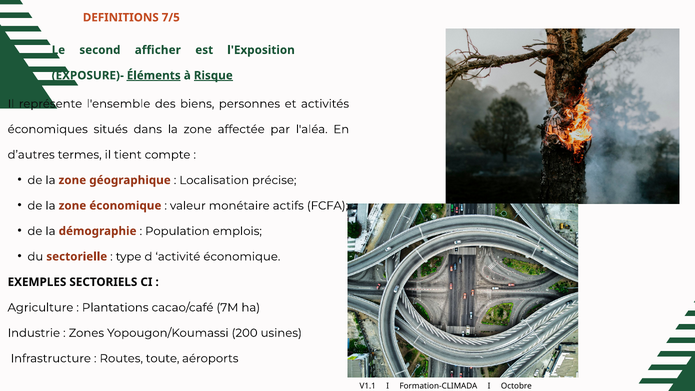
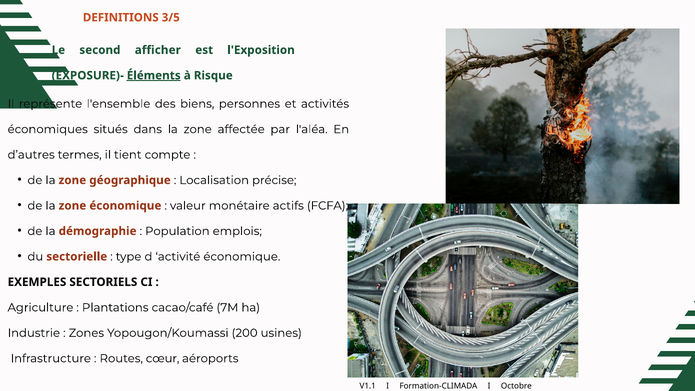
7/5: 7/5 -> 3/5
Risque underline: present -> none
toute: toute -> cœur
